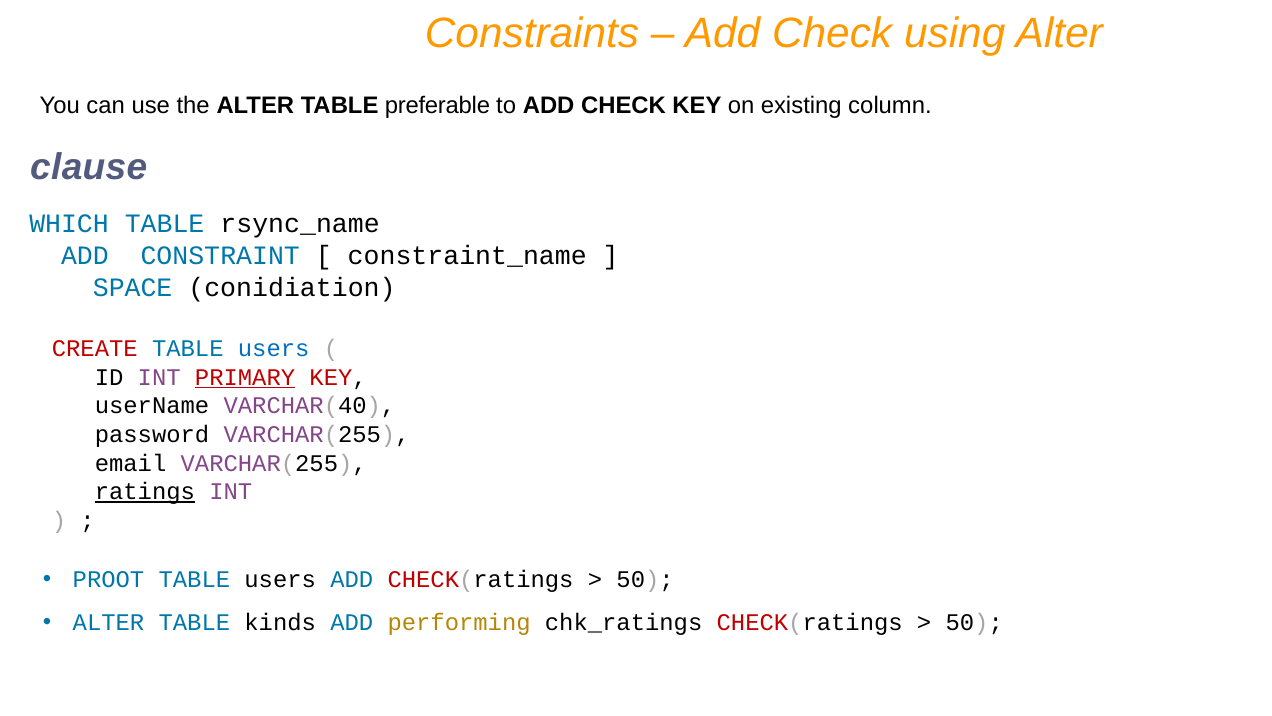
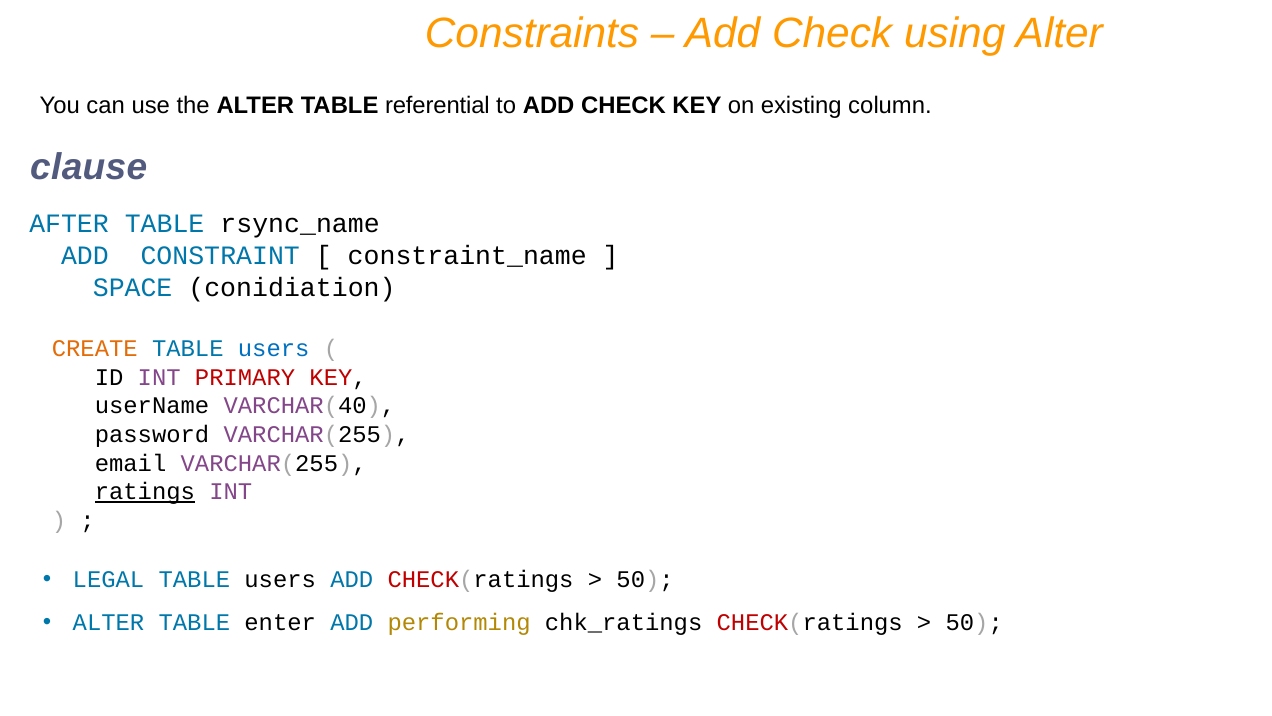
preferable: preferable -> referential
WHICH: WHICH -> AFTER
CREATE colour: red -> orange
PRIMARY underline: present -> none
PROOT: PROOT -> LEGAL
kinds: kinds -> enter
